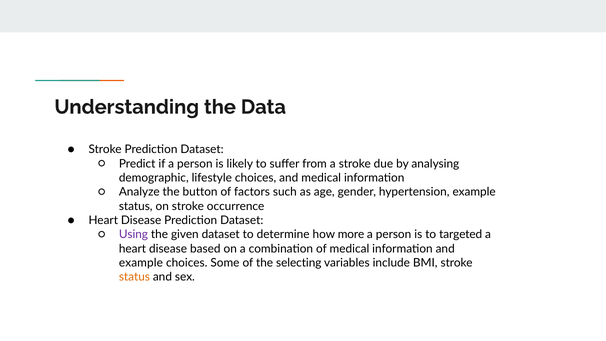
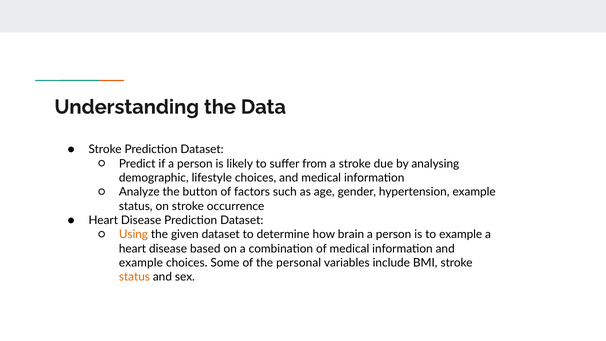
Using colour: purple -> orange
more: more -> brain
to targeted: targeted -> example
selecting: selecting -> personal
